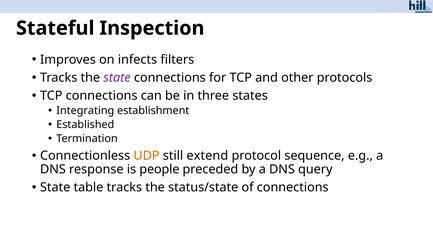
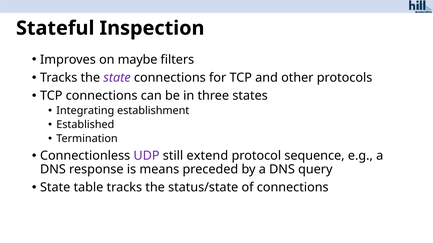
infects: infects -> maybe
UDP colour: orange -> purple
people: people -> means
